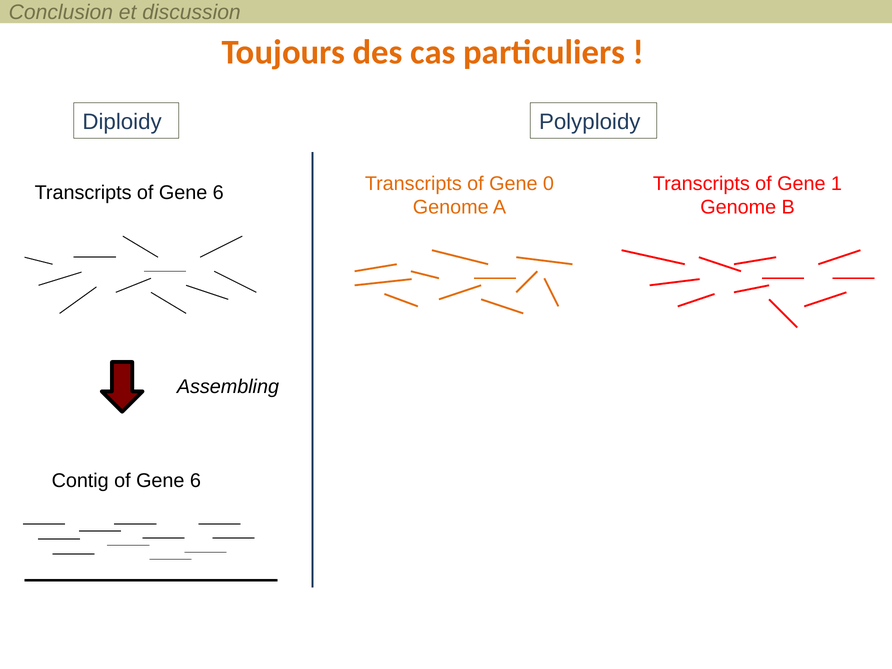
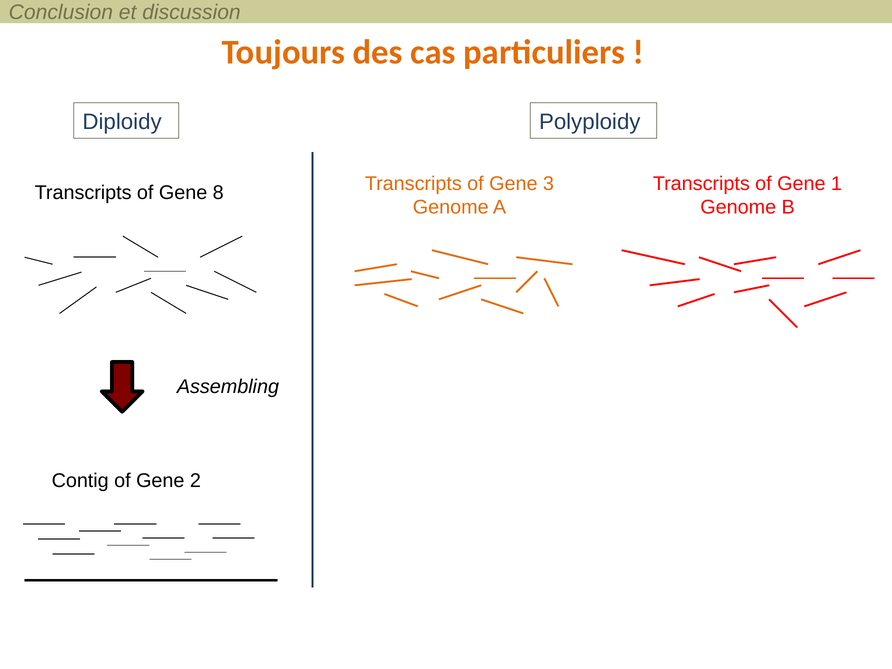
0: 0 -> 3
Transcripts of Gene 6: 6 -> 8
Contig of Gene 6: 6 -> 2
